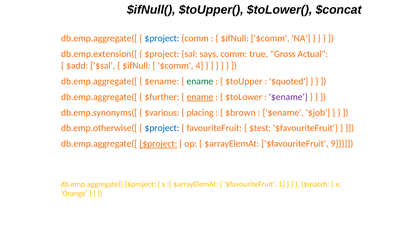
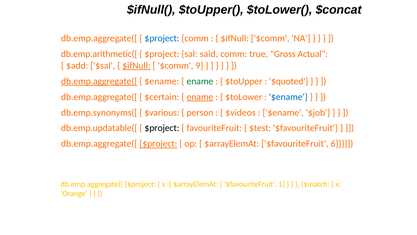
db.emp.extension([: db.emp.extension([ -> db.emp.arithmetic([
says: says -> said
$ifNull at (136, 65) underline: none -> present
4: 4 -> 9
db.emp.aggregate([ at (99, 81) underline: none -> present
$further: $further -> $certain
$ename at (288, 97) colour: purple -> blue
placing: placing -> person
$brown: $brown -> $videos
db.emp.otherwise([: db.emp.otherwise([ -> db.emp.updatable([
$project at (162, 128) colour: blue -> black
9: 9 -> 6
